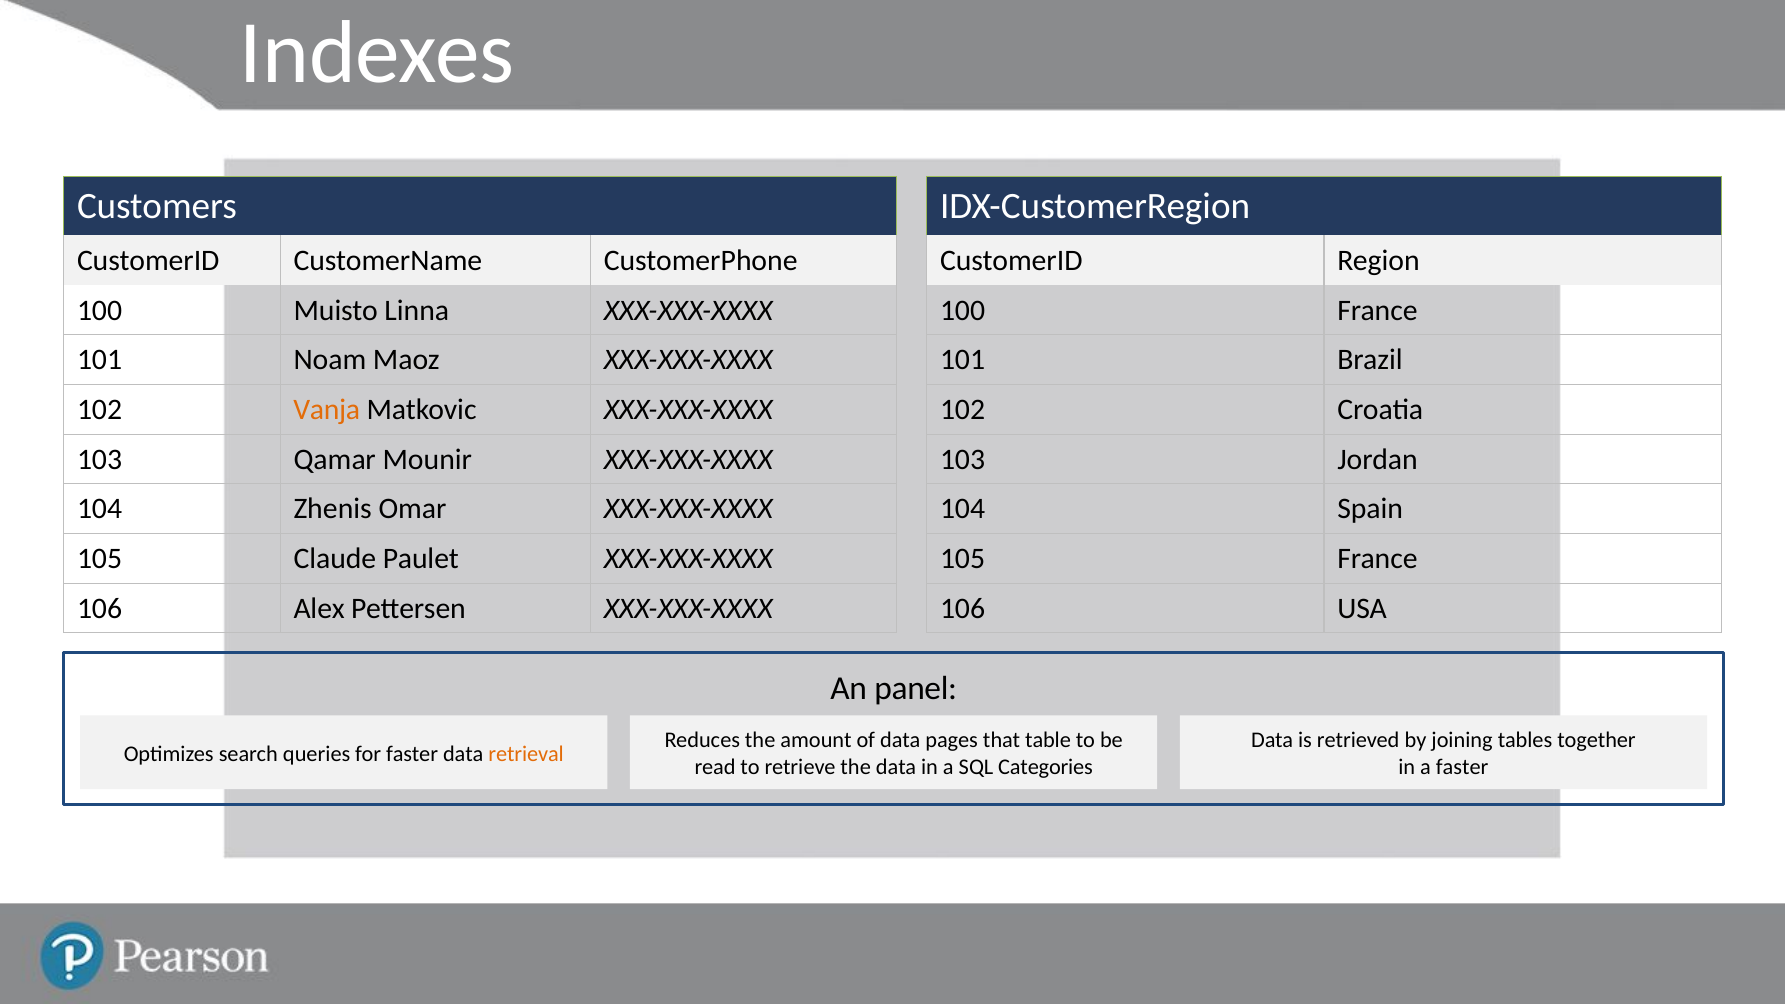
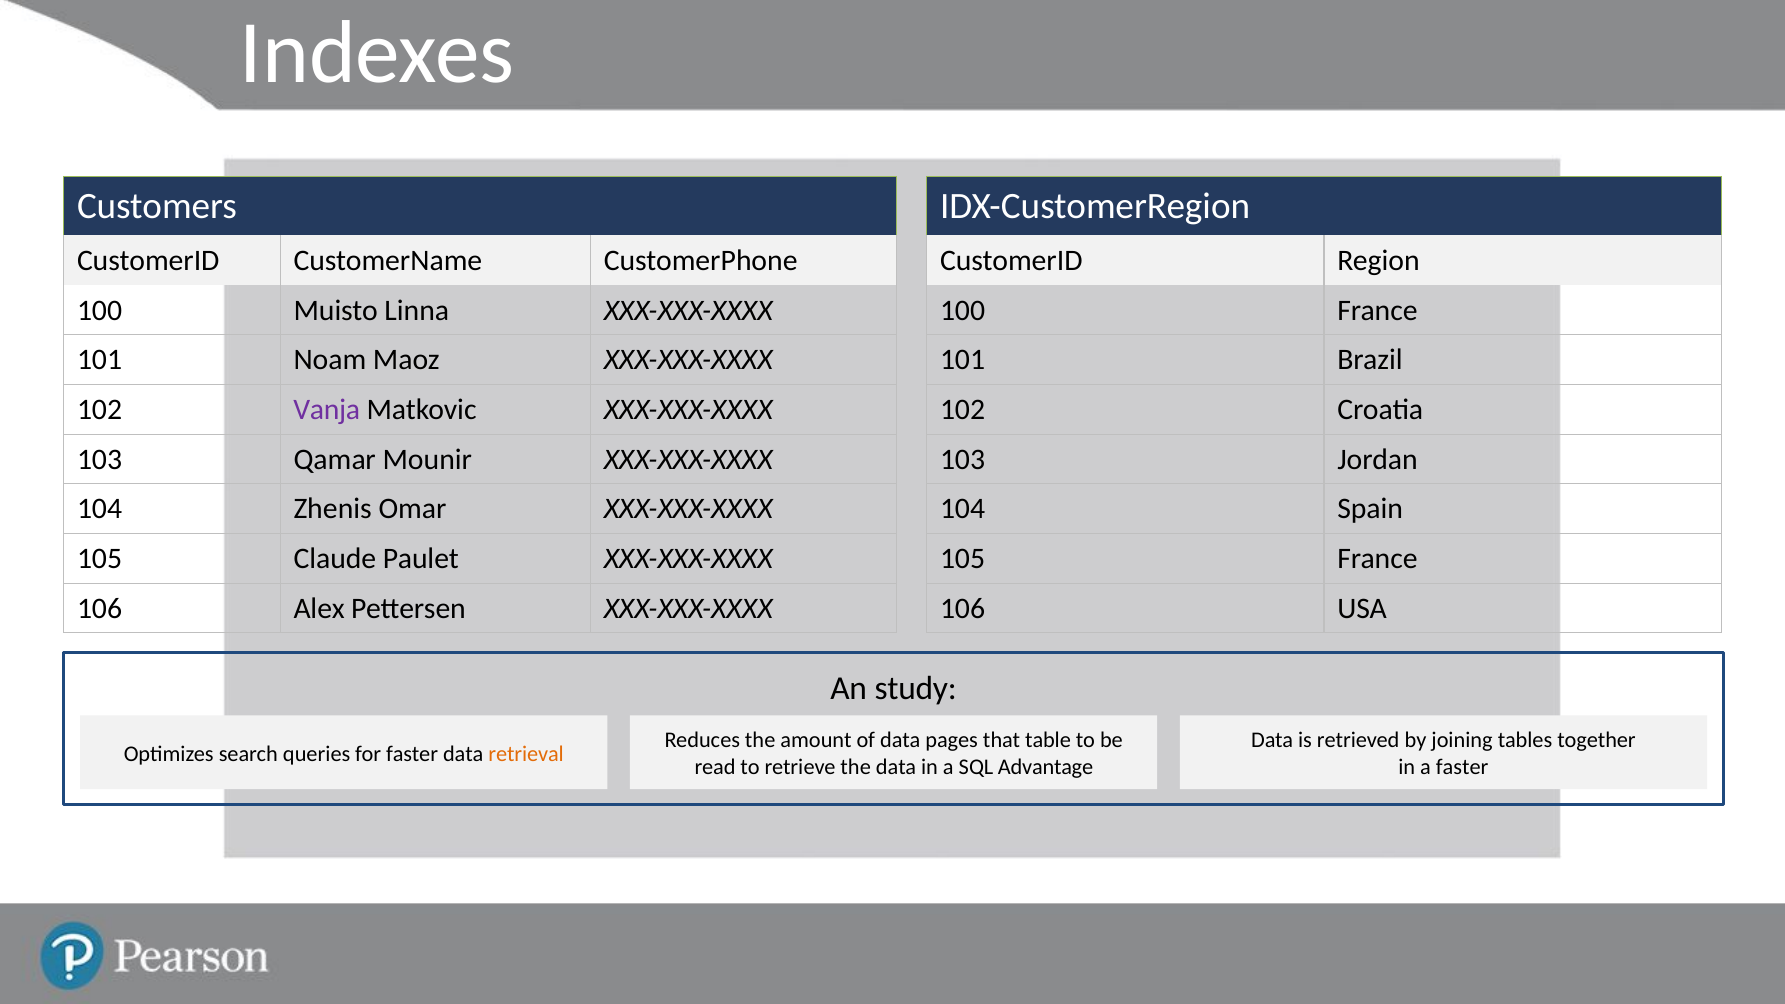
Vanja colour: orange -> purple
panel: panel -> study
Categories: Categories -> Advantage
